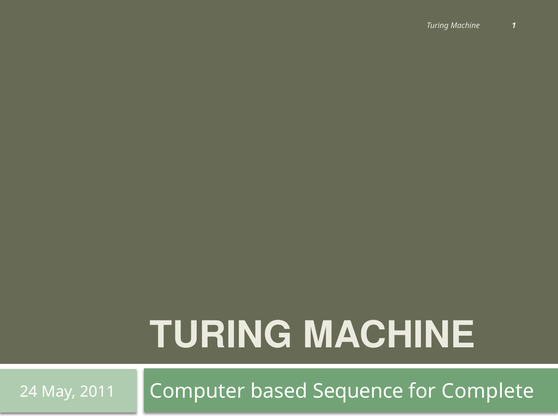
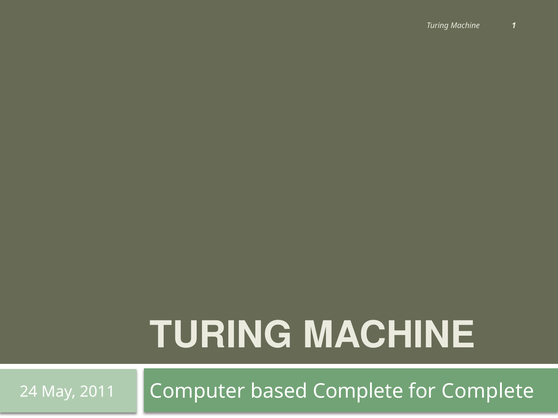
based Sequence: Sequence -> Complete
